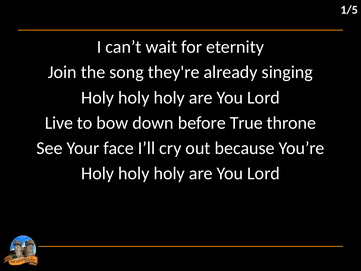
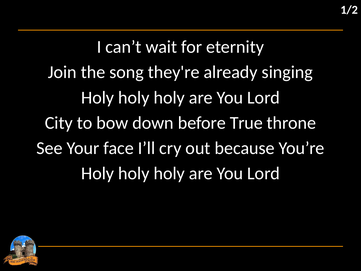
1/5: 1/5 -> 1/2
Live: Live -> City
